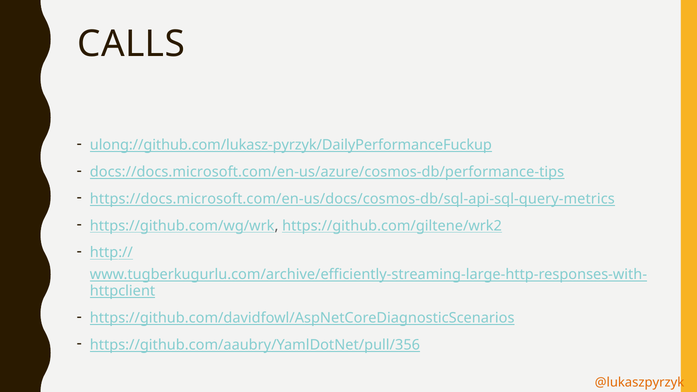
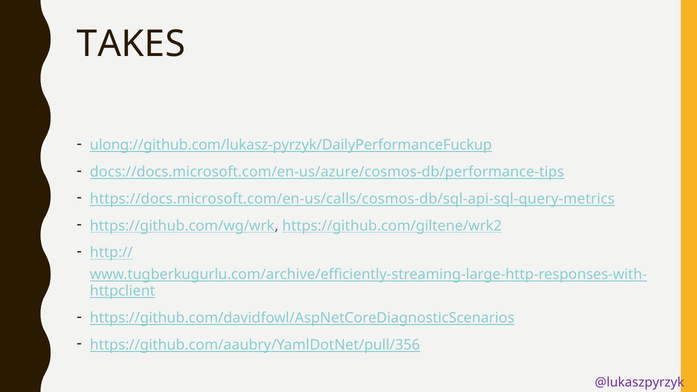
CALLS: CALLS -> TAKES
https://docs.microsoft.com/en-us/docs/cosmos-db/sql-api-sql-query-metrics: https://docs.microsoft.com/en-us/docs/cosmos-db/sql-api-sql-query-metrics -> https://docs.microsoft.com/en-us/calls/cosmos-db/sql-api-sql-query-metrics
@lukaszpyrzyk colour: orange -> purple
